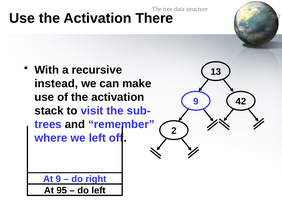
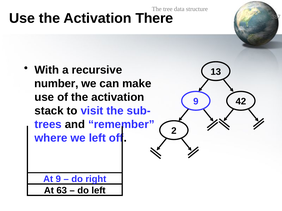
instead: instead -> number
95: 95 -> 63
